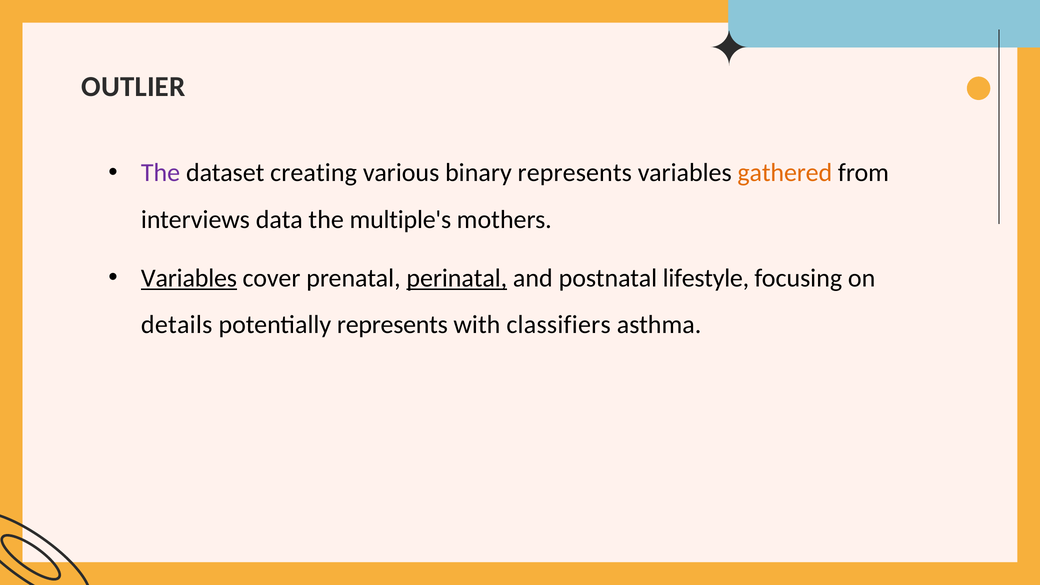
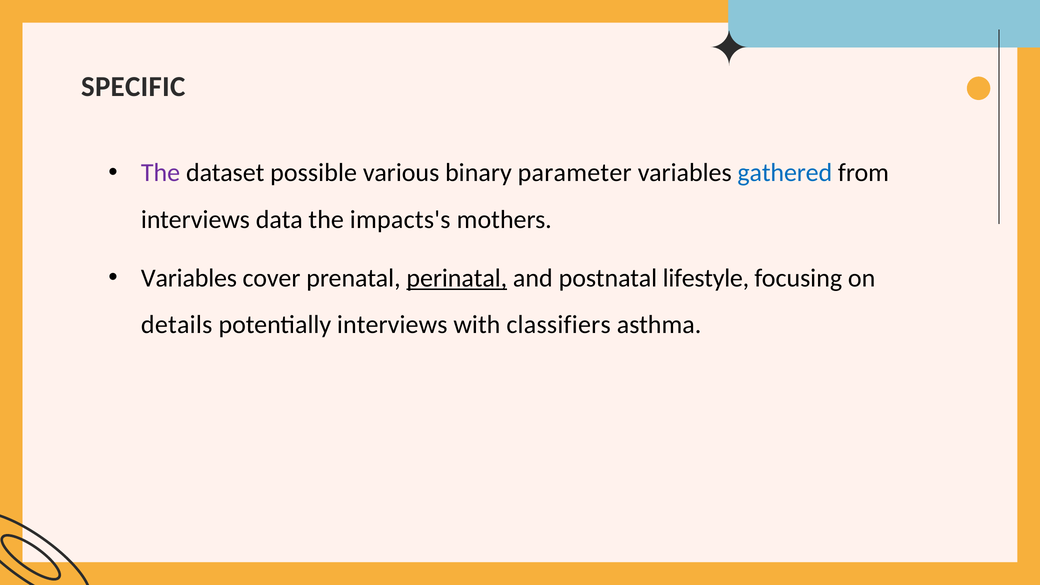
OUTLIER: OUTLIER -> SPECIFIC
creating: creating -> possible
binary represents: represents -> parameter
gathered colour: orange -> blue
multiple's: multiple's -> impacts's
Variables at (189, 278) underline: present -> none
potentially represents: represents -> interviews
